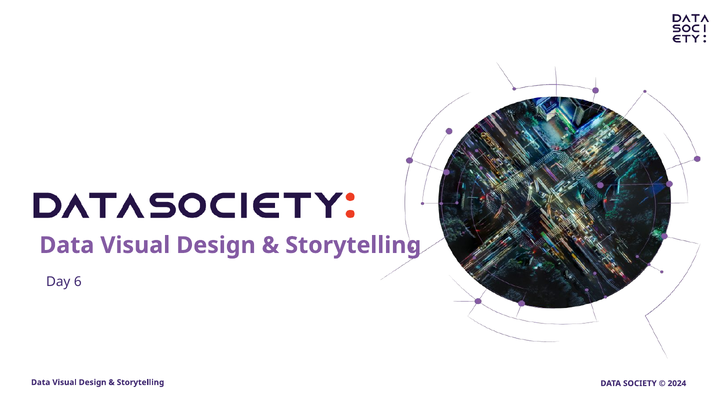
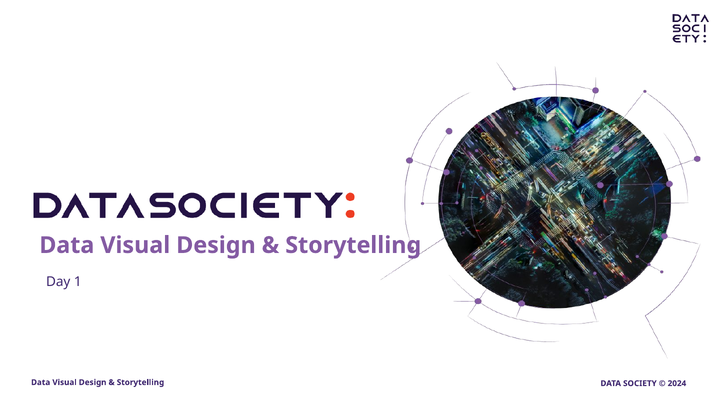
6: 6 -> 1
